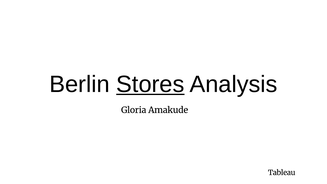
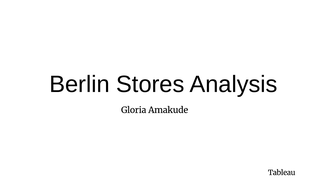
Stores underline: present -> none
